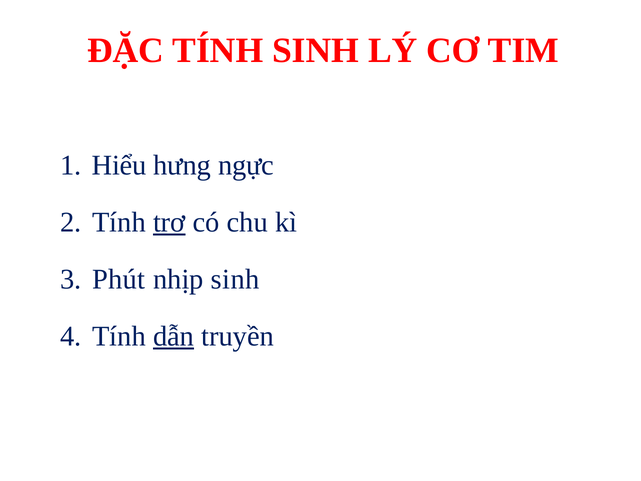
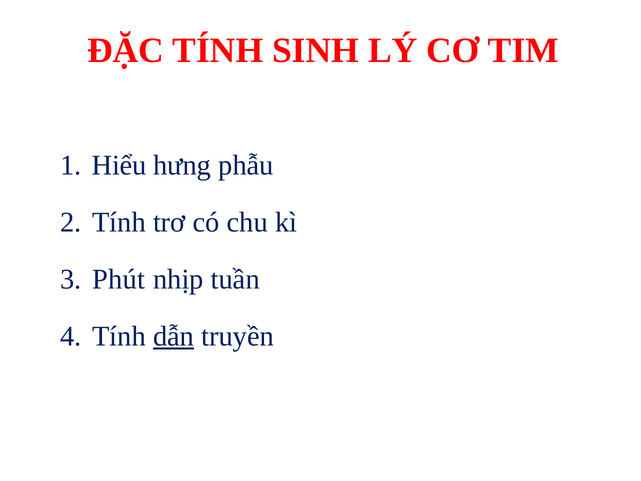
ngực: ngực -> phẫu
trơ underline: present -> none
nhịp sinh: sinh -> tuần
